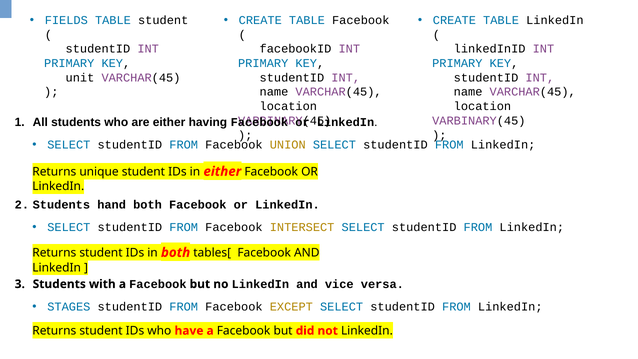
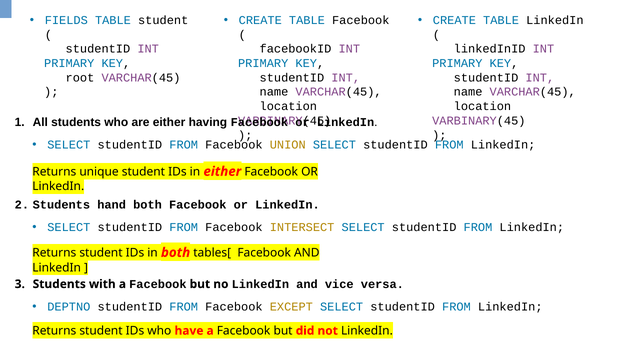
unit: unit -> root
STAGES: STAGES -> DEPTNO
